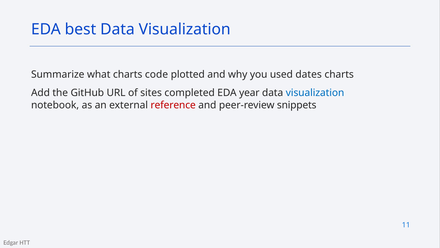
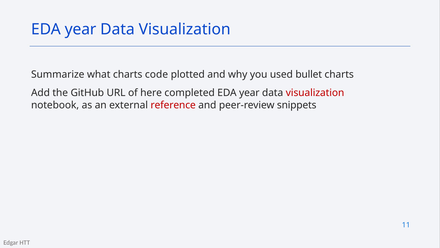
best at (80, 29): best -> year
dates: dates -> bullet
sites: sites -> here
visualization at (315, 93) colour: blue -> red
